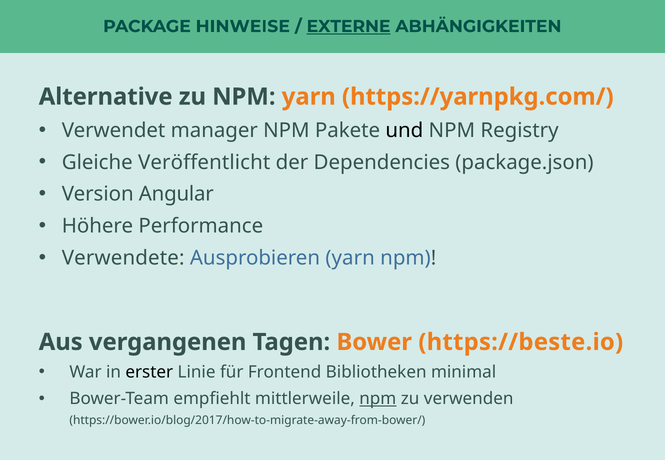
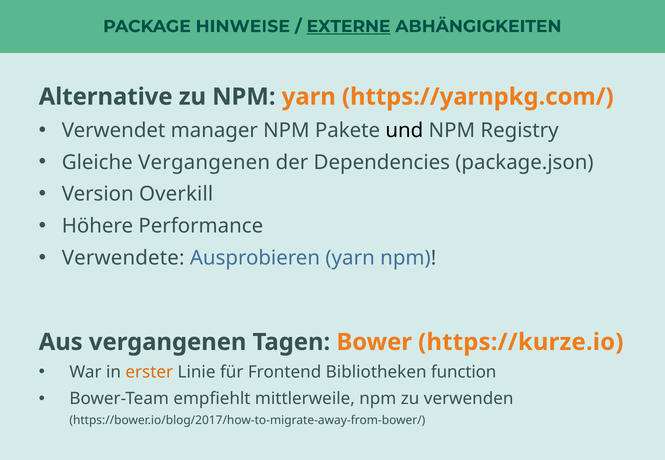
Gleiche Veröffentlicht: Veröffentlicht -> Vergangenen
Angular: Angular -> Overkill
https://beste.io: https://beste.io -> https://kurze.io
erster colour: black -> orange
minimal: minimal -> function
npm at (378, 399) underline: present -> none
